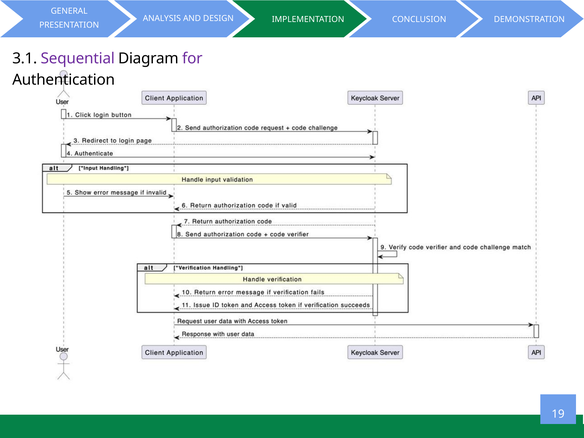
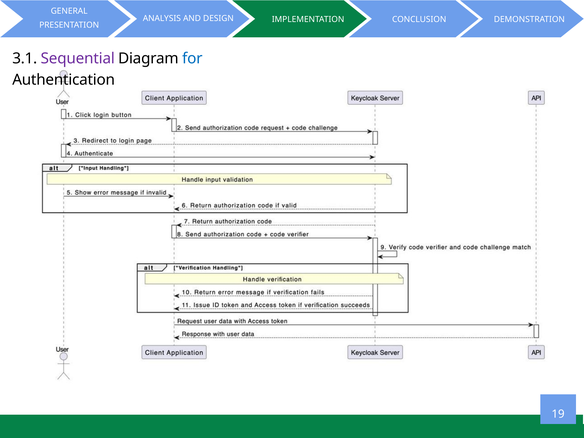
for colour: purple -> blue
